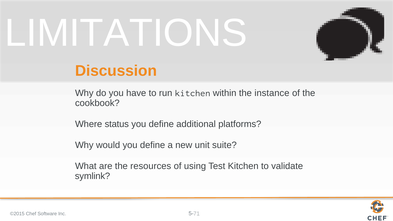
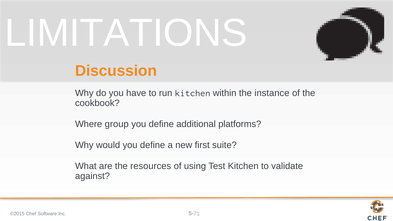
status: status -> group
unit: unit -> first
symlink: symlink -> against
